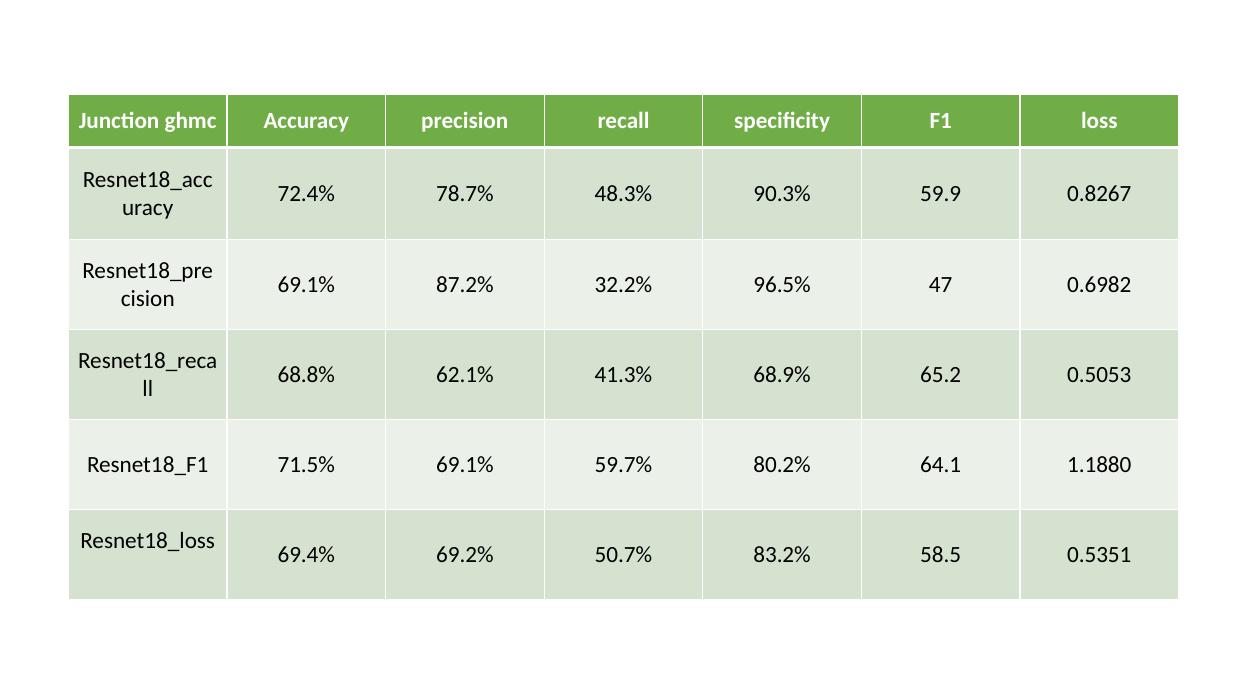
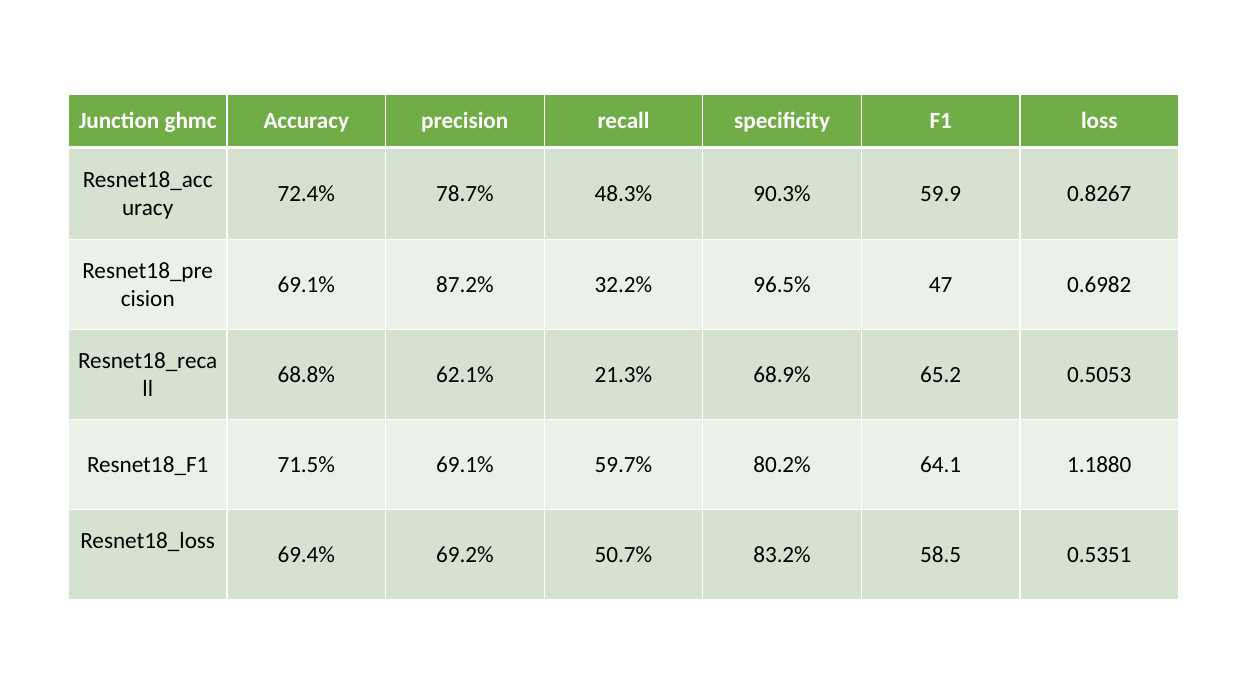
41.3%: 41.3% -> 21.3%
